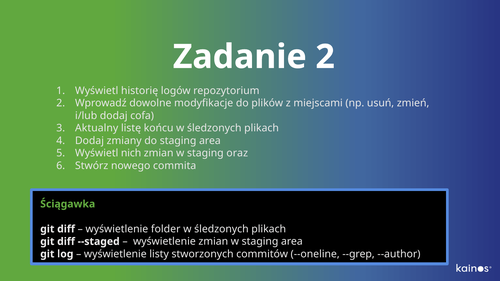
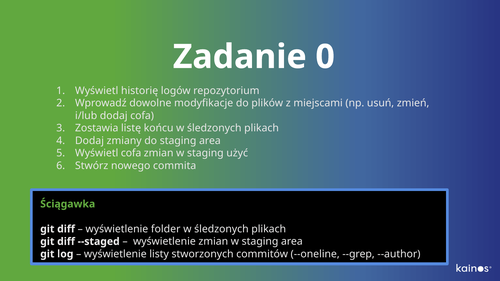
Zadanie 2: 2 -> 0
Aktualny: Aktualny -> Zostawia
Wyświetl nich: nich -> cofa
oraz: oraz -> użyć
